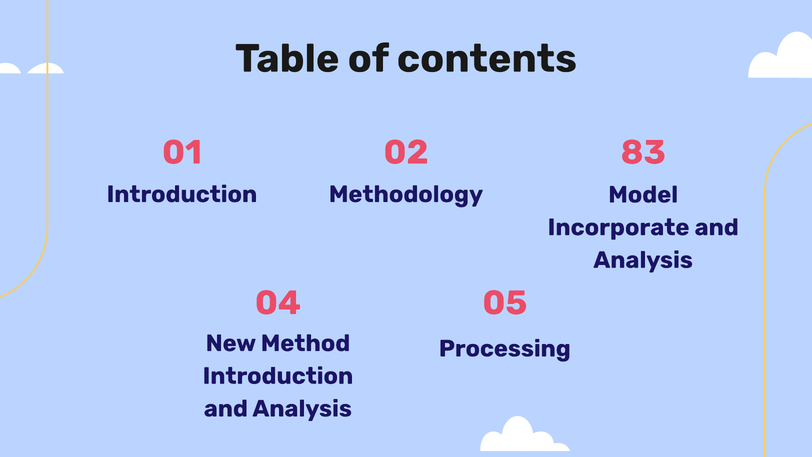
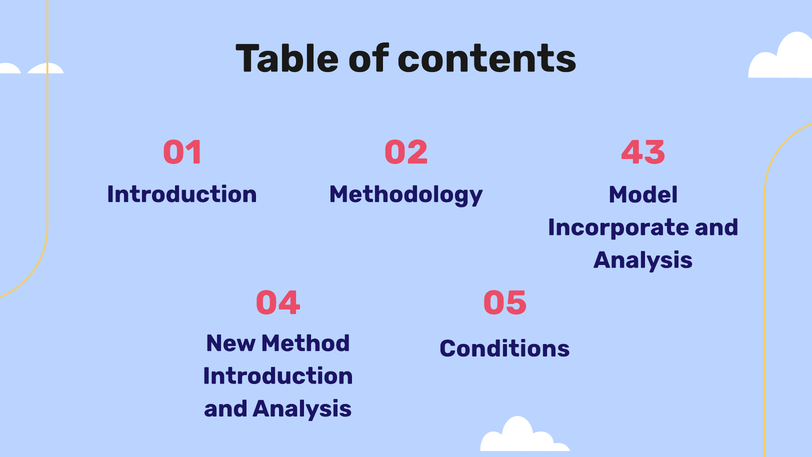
83: 83 -> 43
Processing: Processing -> Conditions
